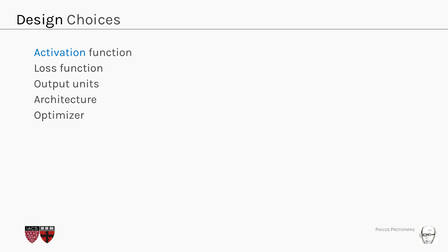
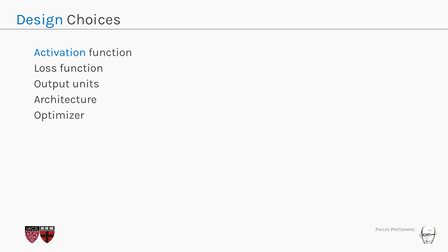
Design colour: black -> blue
